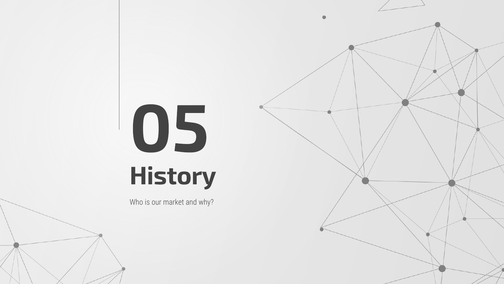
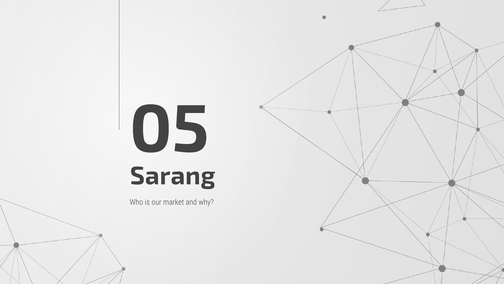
History: History -> Sarang
